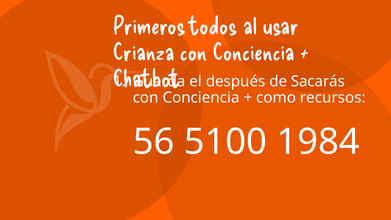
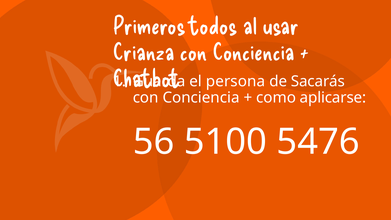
después: después -> persona
recursos: recursos -> aplicarse
1984: 1984 -> 5476
